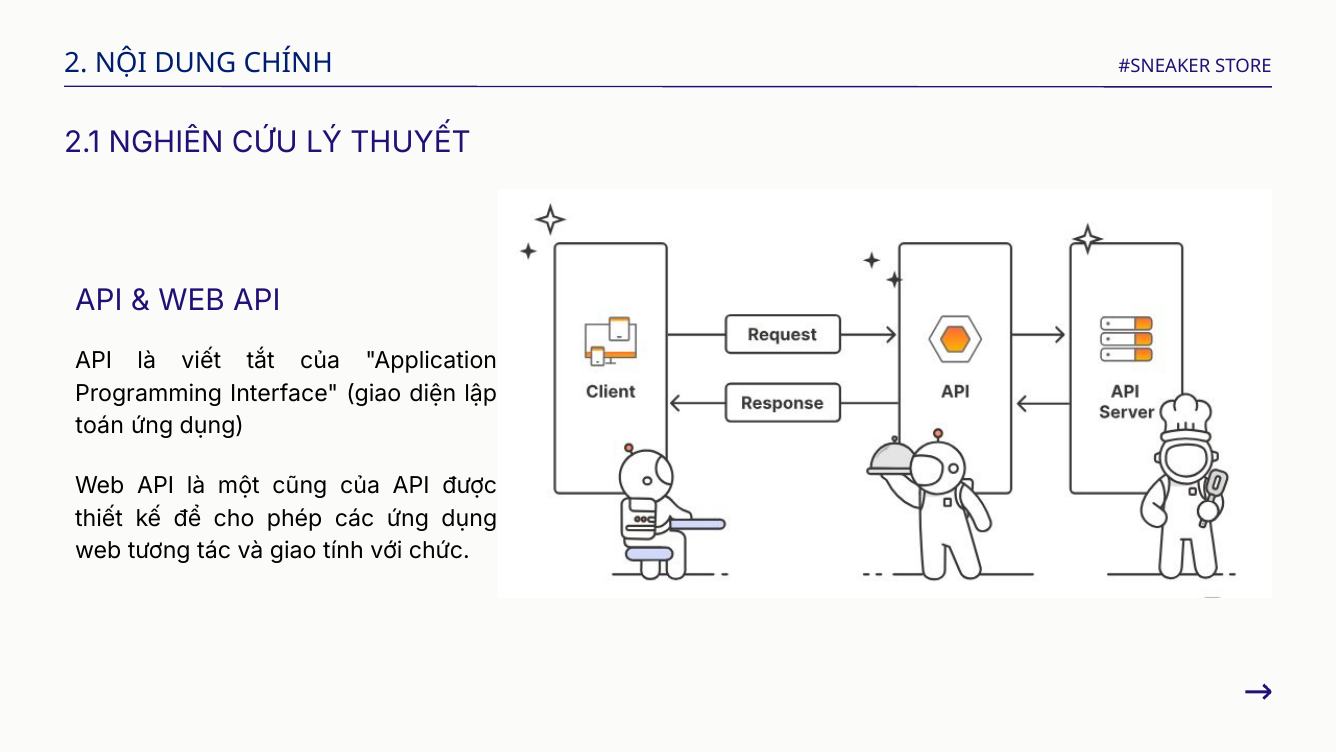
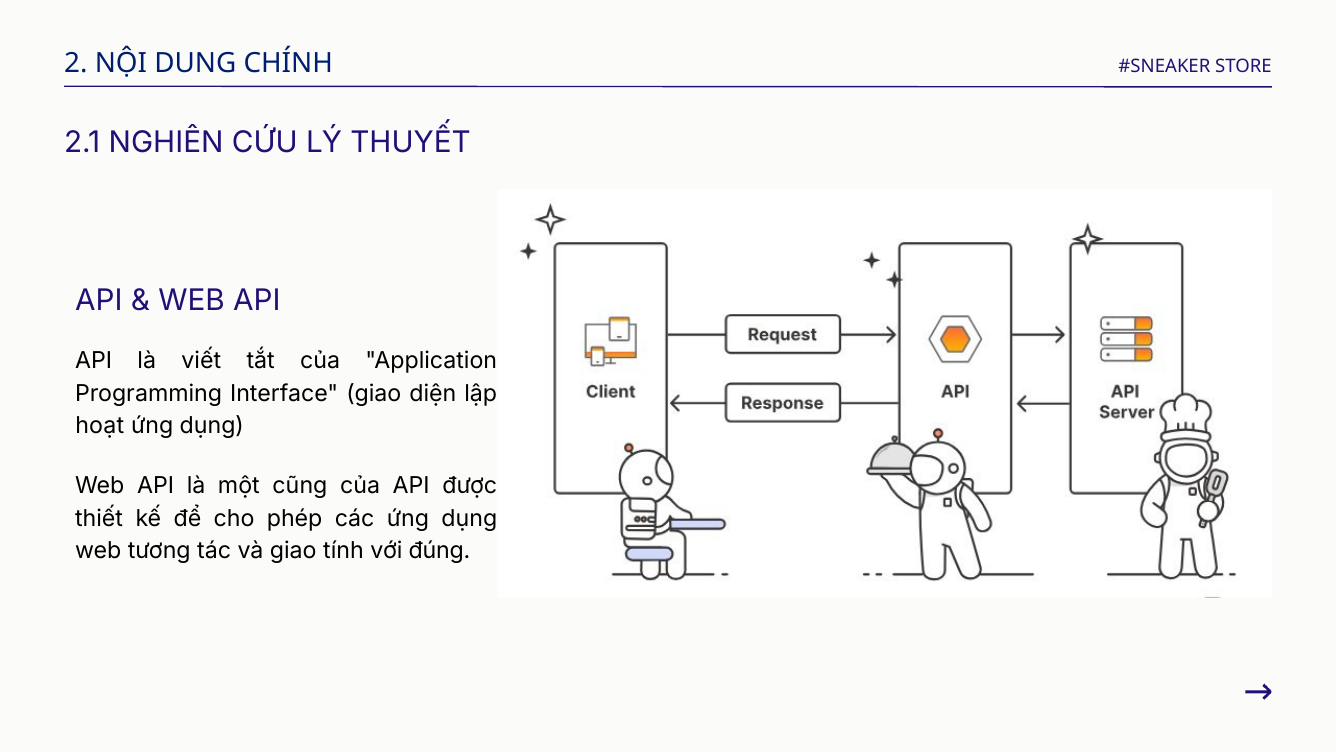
toán: toán -> hoạt
chức: chức -> đúng
